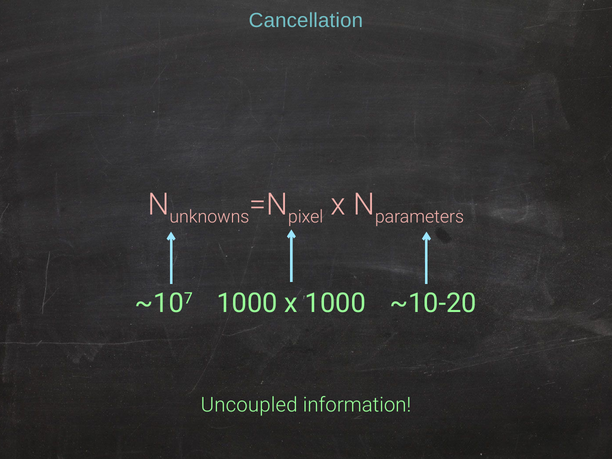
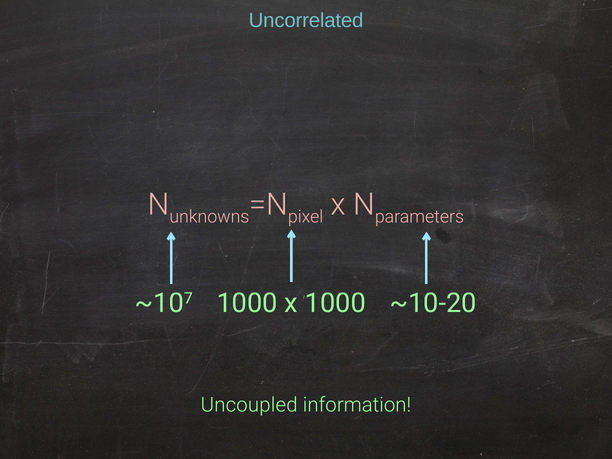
Cancellation: Cancellation -> Uncorrelated
